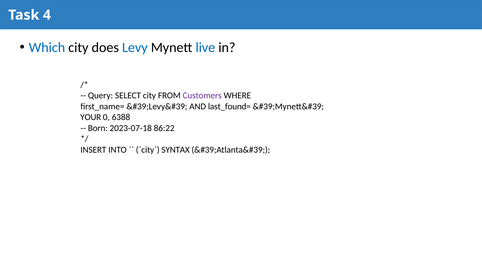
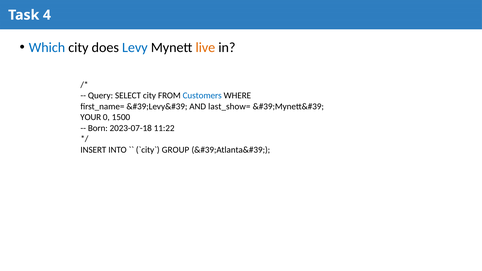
live colour: blue -> orange
Customers colour: purple -> blue
last_found=: last_found= -> last_show=
6388: 6388 -> 1500
86:22: 86:22 -> 11:22
SYNTAX: SYNTAX -> GROUP
